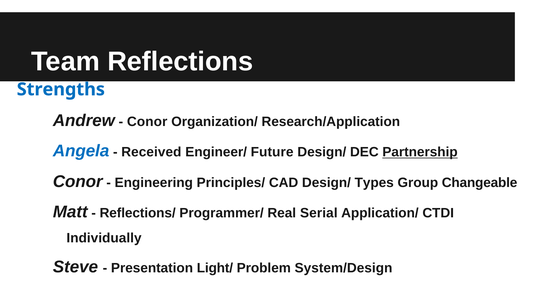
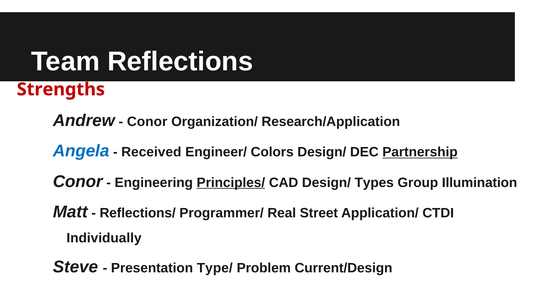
Strengths colour: blue -> red
Future: Future -> Colors
Principles/ underline: none -> present
Changeable: Changeable -> Illumination
Serial: Serial -> Street
Light/: Light/ -> Type/
System/Design: System/Design -> Current/Design
